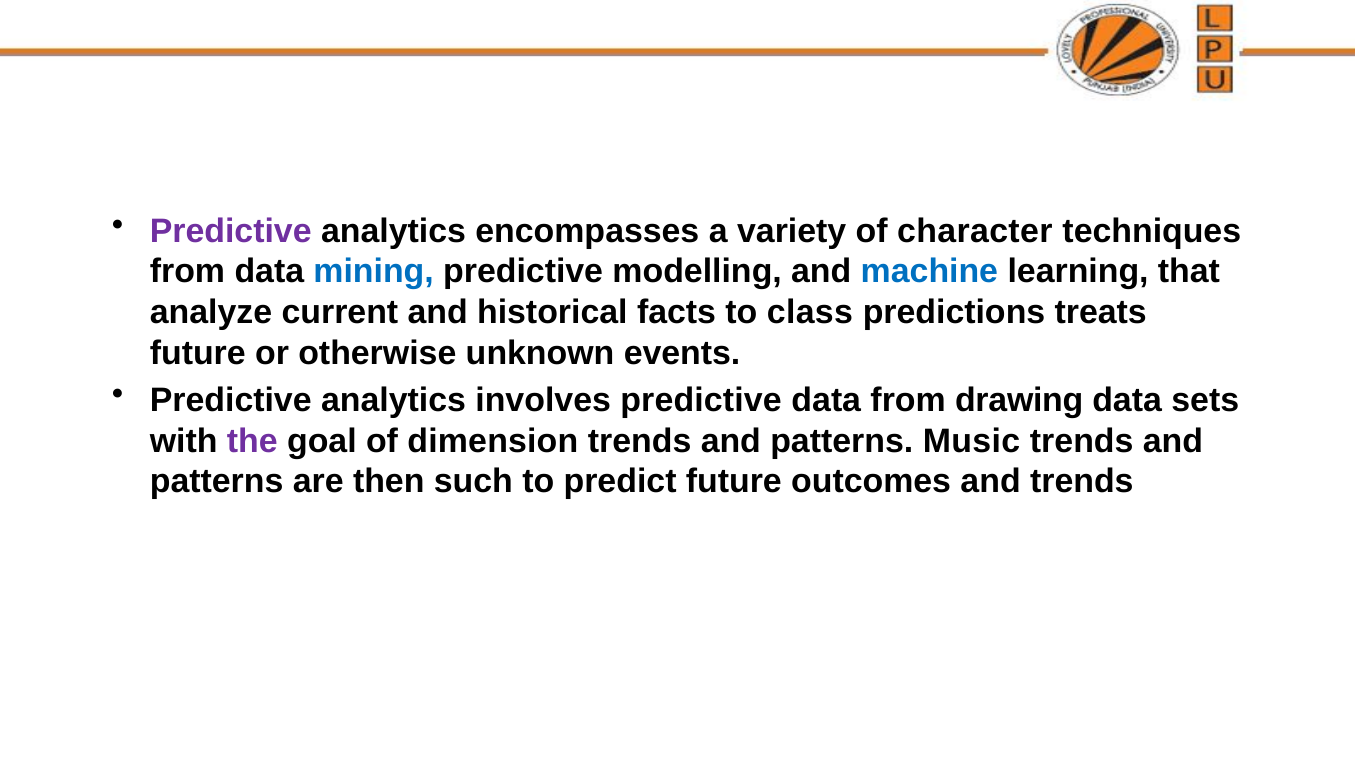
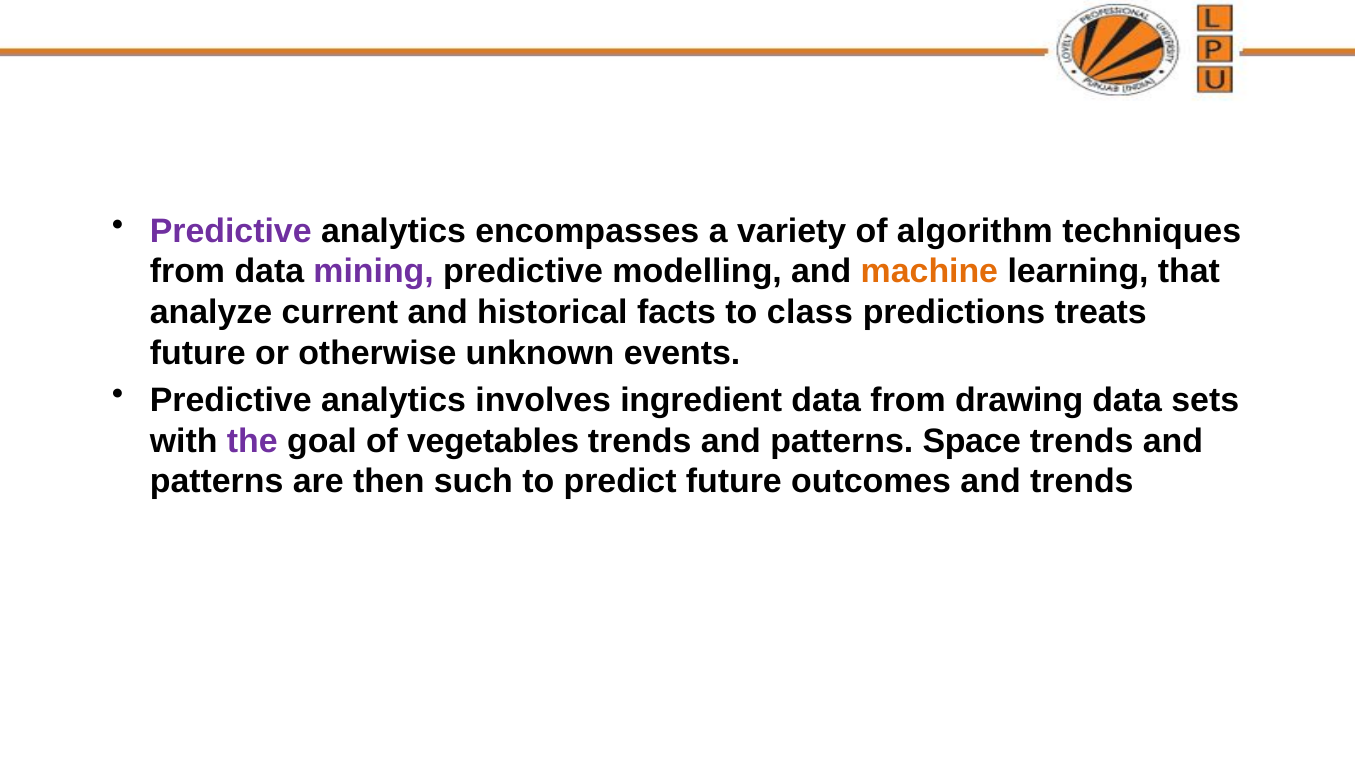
character: character -> algorithm
mining colour: blue -> purple
machine colour: blue -> orange
involves predictive: predictive -> ingredient
dimension: dimension -> vegetables
Music: Music -> Space
